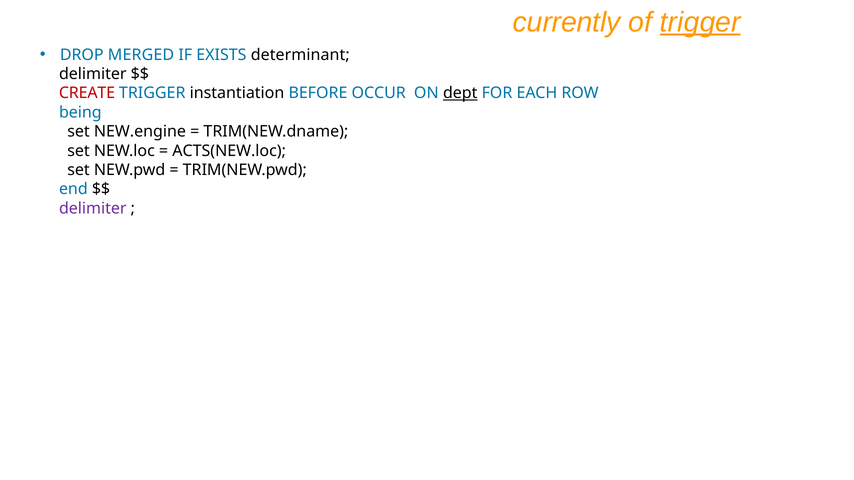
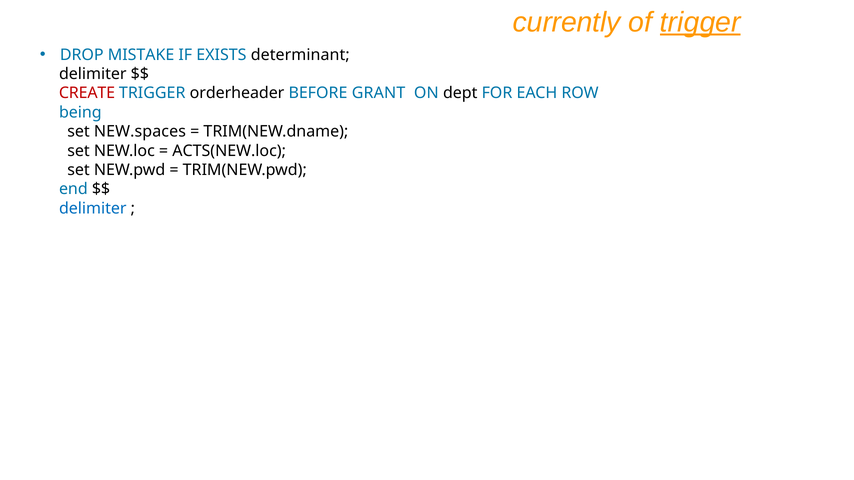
MERGED: MERGED -> MISTAKE
instantiation: instantiation -> orderheader
OCCUR: OCCUR -> GRANT
dept underline: present -> none
NEW.engine: NEW.engine -> NEW.spaces
delimiter at (93, 209) colour: purple -> blue
